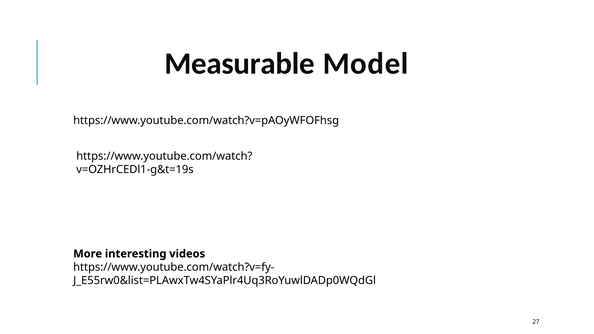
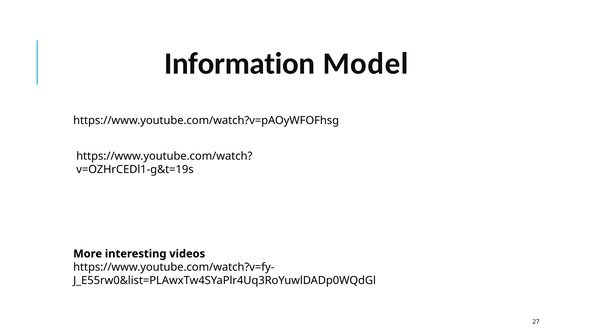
Measurable: Measurable -> Information
